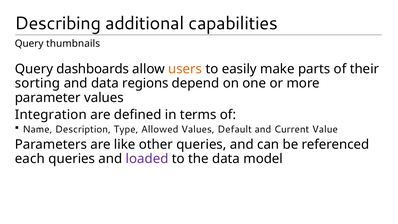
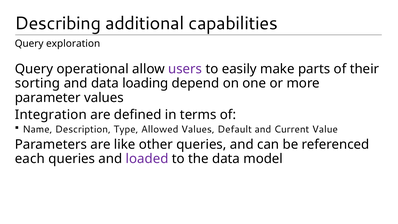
thumbnails: thumbnails -> exploration
dashboards: dashboards -> operational
users colour: orange -> purple
regions: regions -> loading
